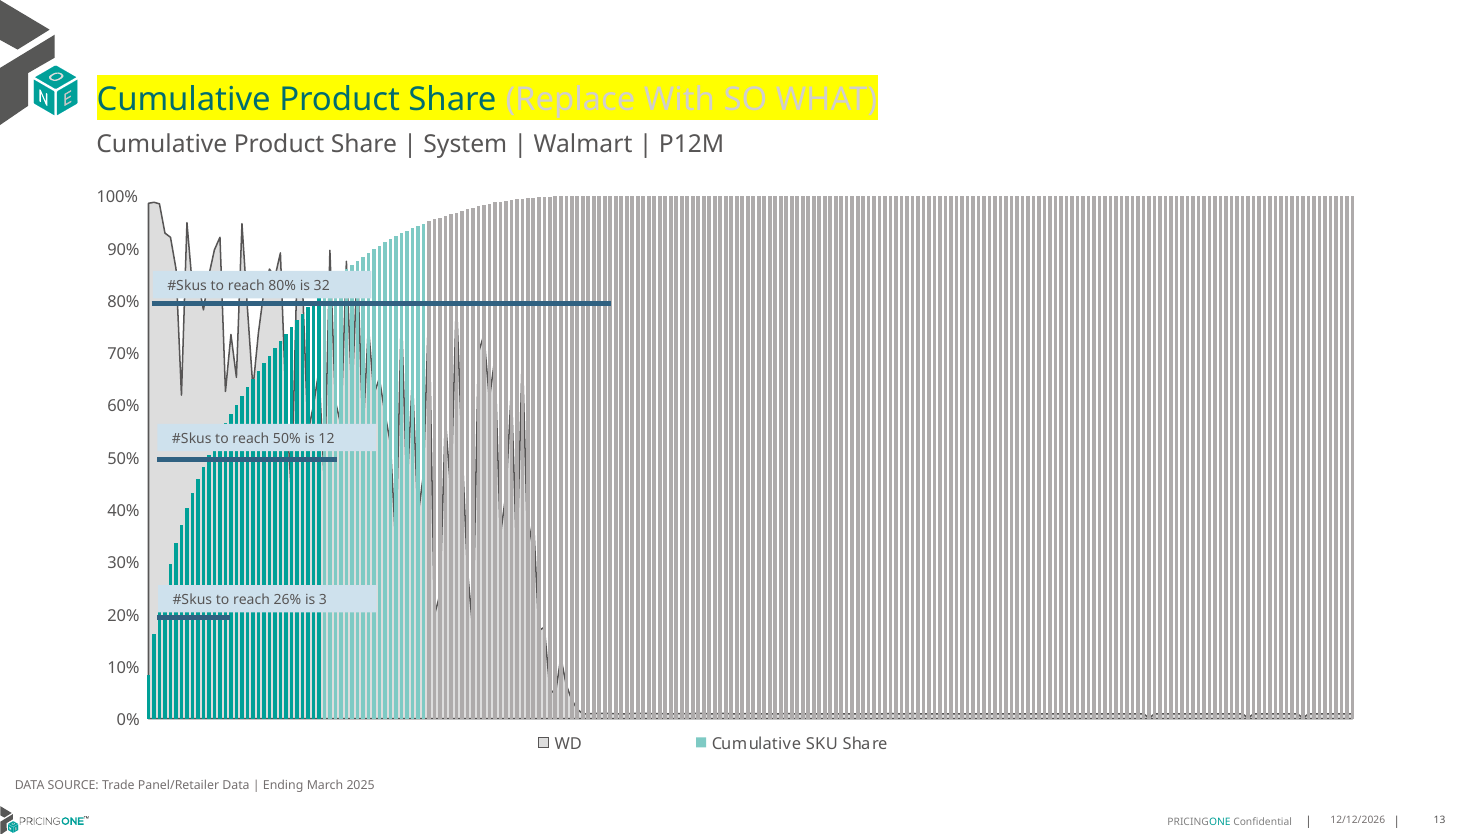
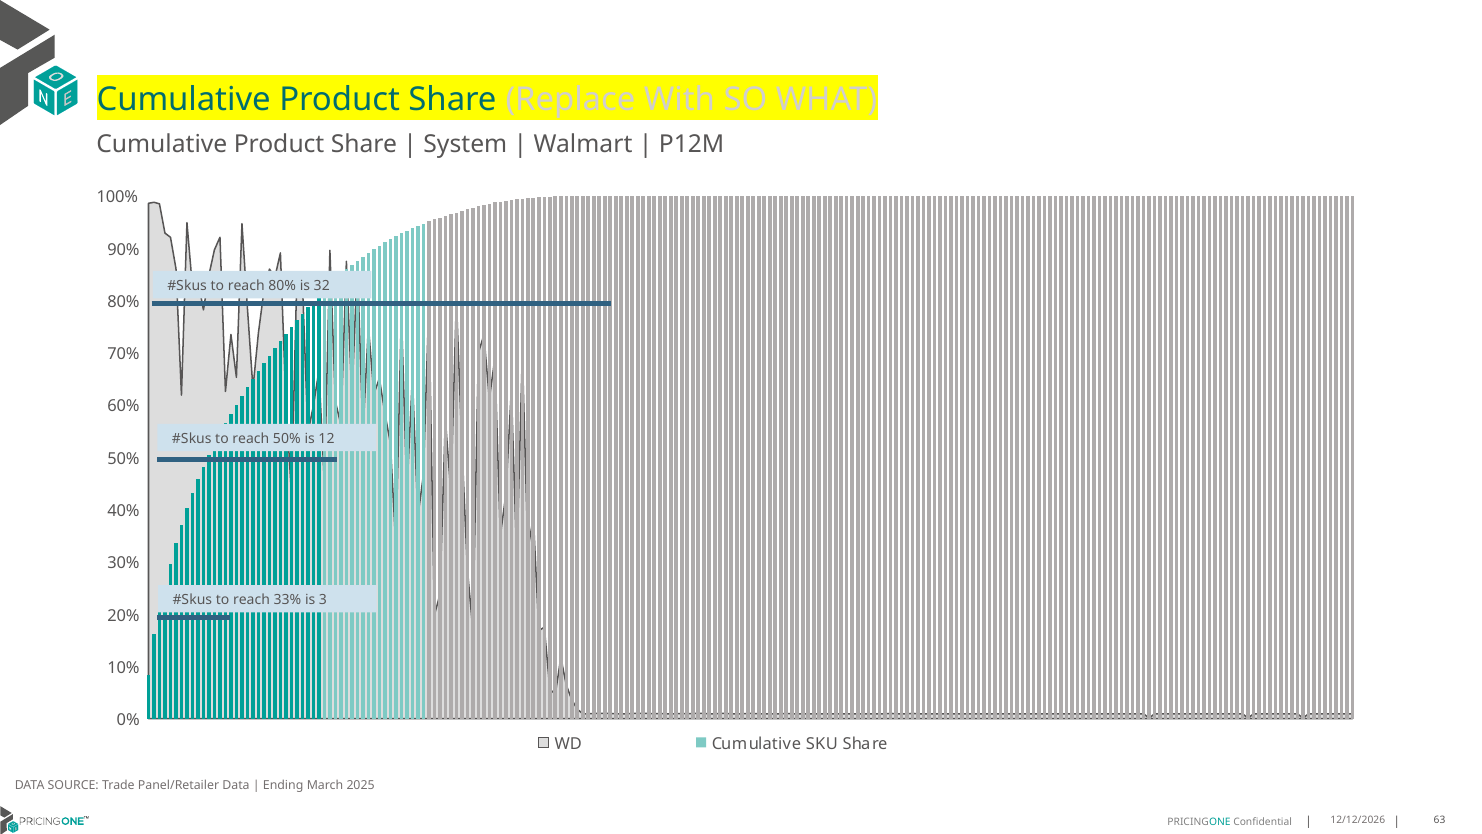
26%: 26% -> 33%
13: 13 -> 63
